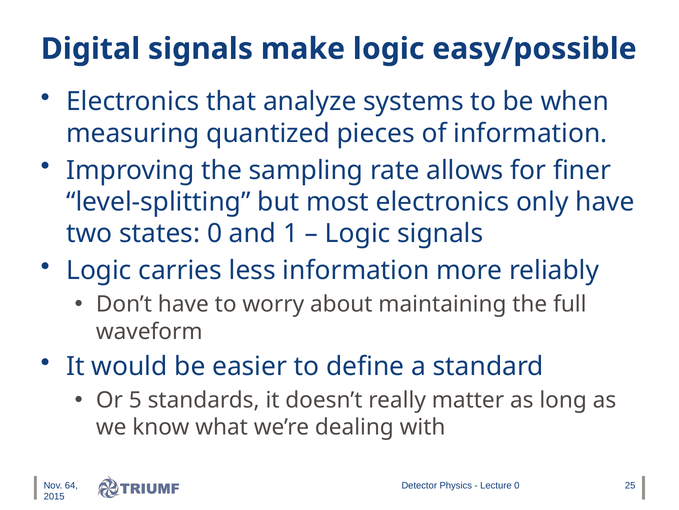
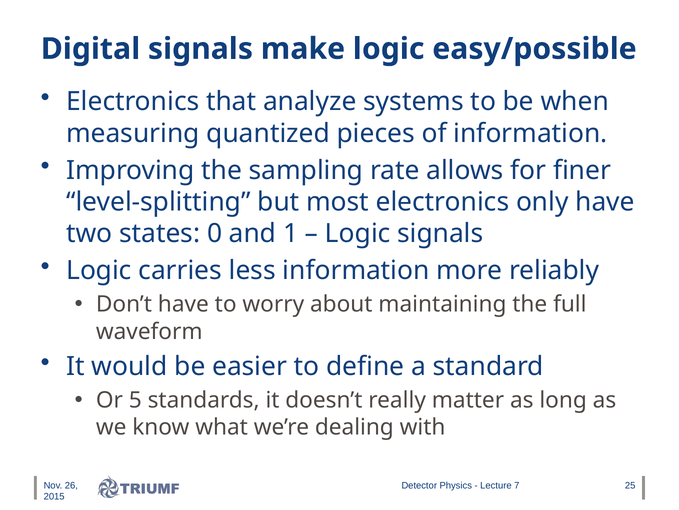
64: 64 -> 26
Lecture 0: 0 -> 7
